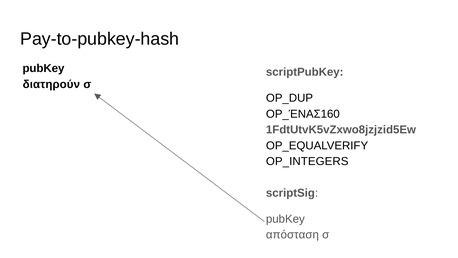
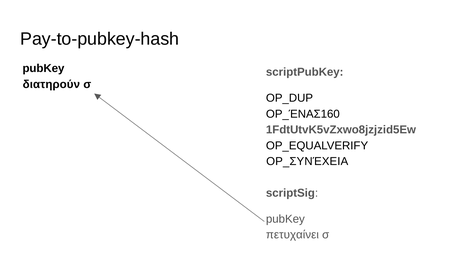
OP_INTEGERS: OP_INTEGERS -> OP_ΣΥΝΈΧΕΙΑ
απόσταση: απόσταση -> πετυχαίνει
